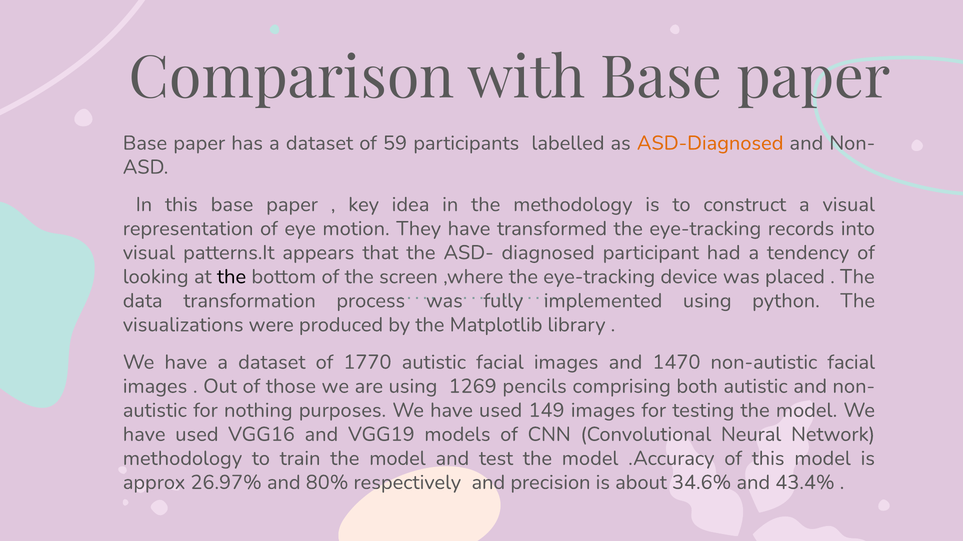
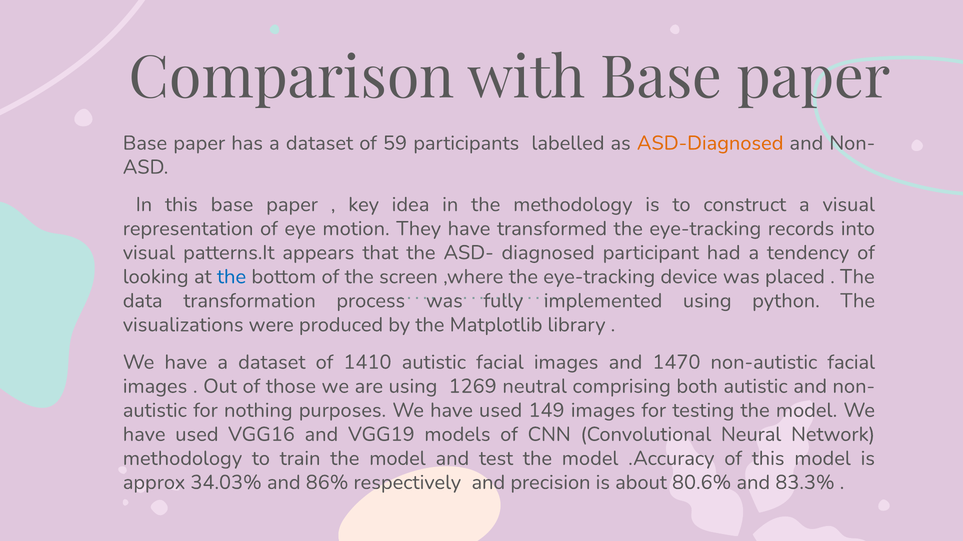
the at (232, 277) colour: black -> blue
1770: 1770 -> 1410
pencils: pencils -> neutral
26.97%: 26.97% -> 34.03%
80%: 80% -> 86%
34.6%: 34.6% -> 80.6%
43.4%: 43.4% -> 83.3%
